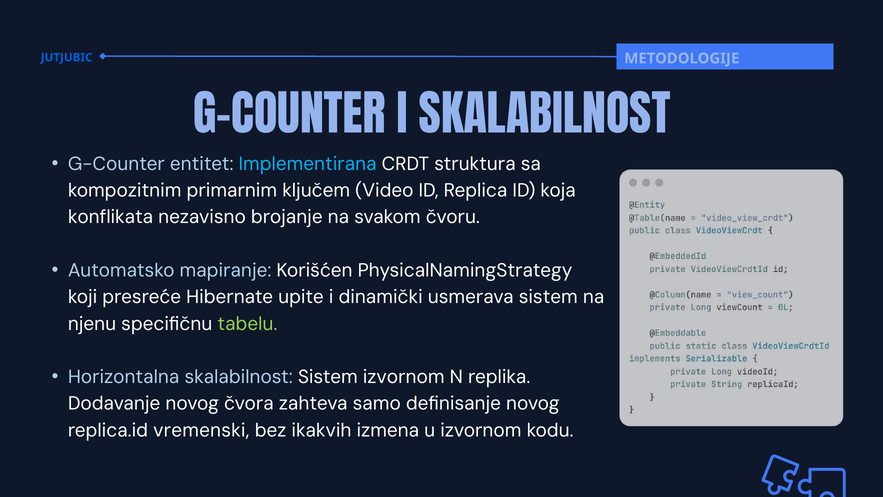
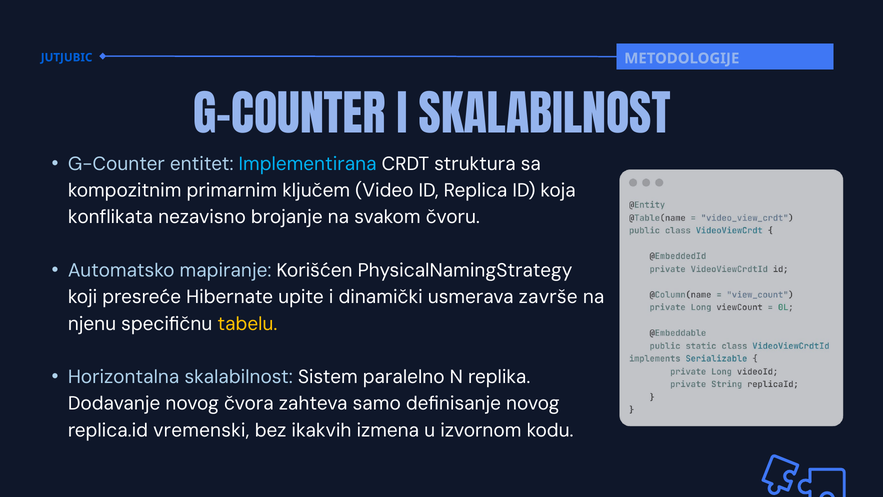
usmerava sistem: sistem -> završe
tabelu colour: light green -> yellow
Sistem izvornom: izvornom -> paralelno
